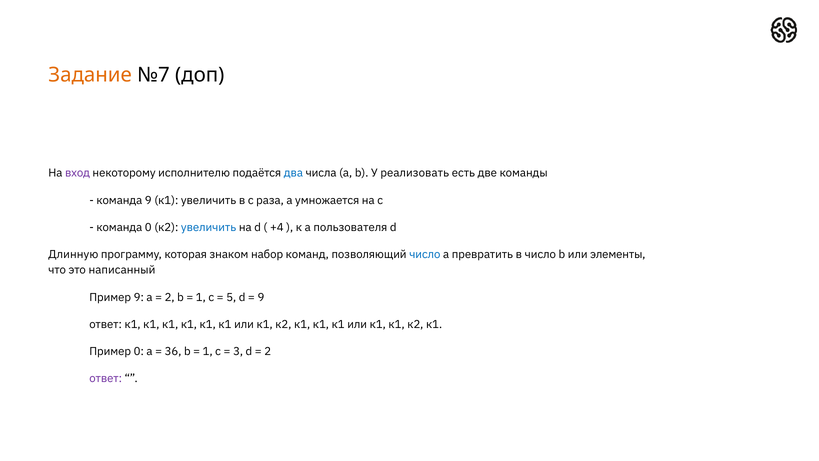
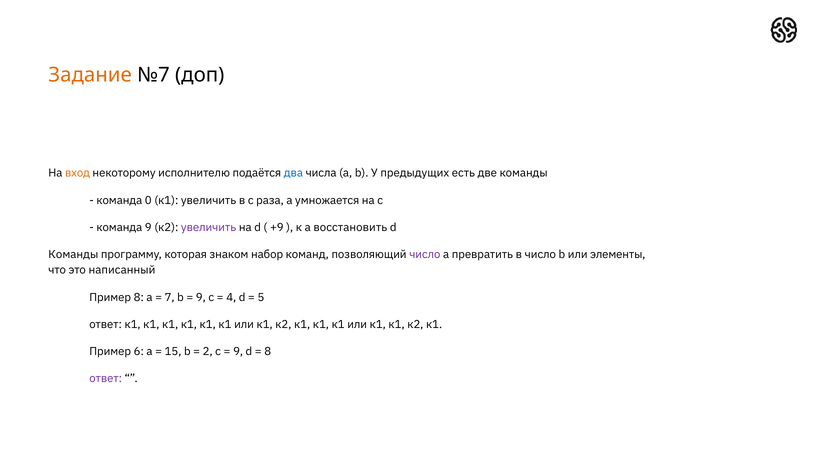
вход colour: purple -> orange
реализовать: реализовать -> предыдущих
команда 9: 9 -> 0
команда 0: 0 -> 9
увеличить at (209, 227) colour: blue -> purple
+4: +4 -> +9
пользователя: пользователя -> восстановить
Длинную at (73, 254): Длинную -> Команды
число at (425, 254) colour: blue -> purple
Пример 9: 9 -> 8
2 at (170, 297): 2 -> 7
1 at (201, 297): 1 -> 9
5: 5 -> 4
9 at (261, 297): 9 -> 5
Пример 0: 0 -> 6
36: 36 -> 15
1 at (208, 351): 1 -> 2
3 at (238, 351): 3 -> 9
2 at (268, 351): 2 -> 8
